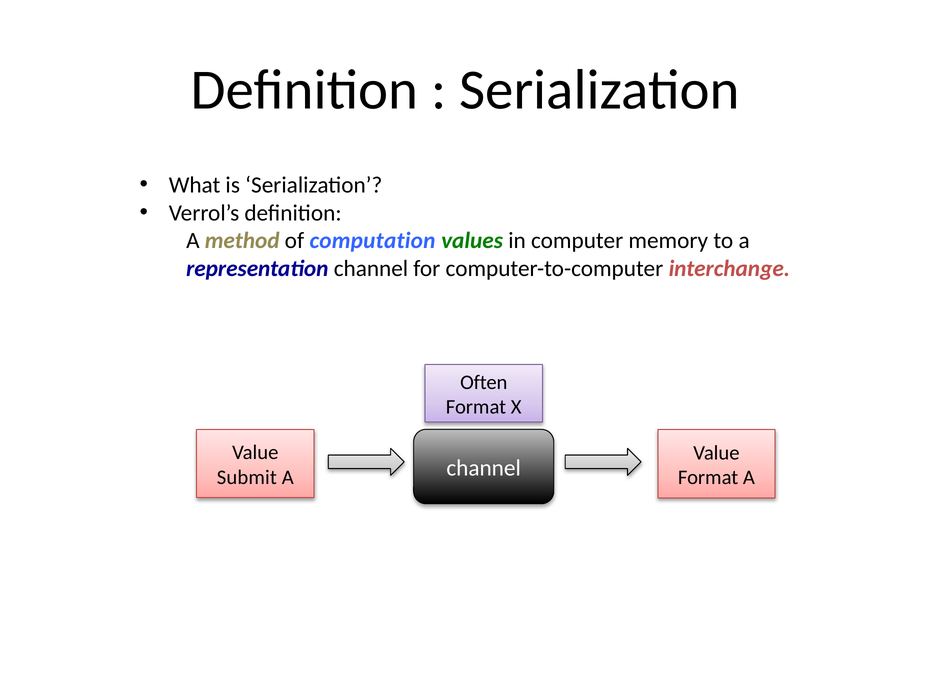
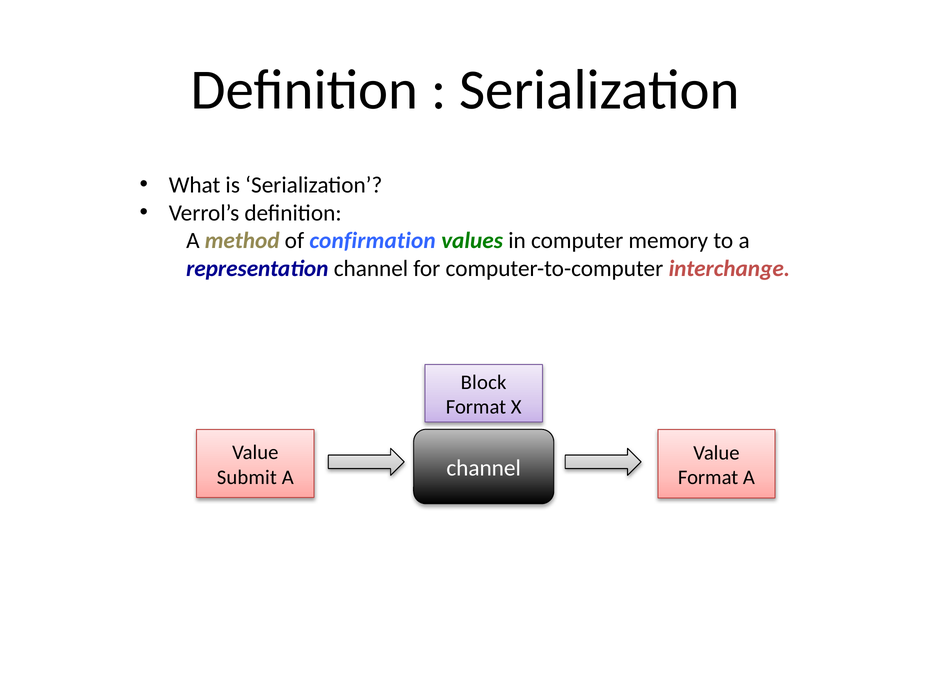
computation: computation -> confirmation
Often: Often -> Block
